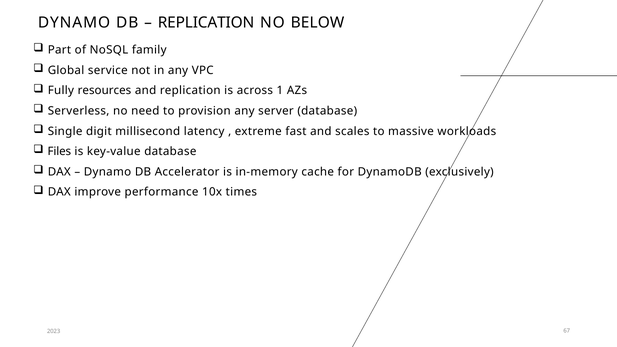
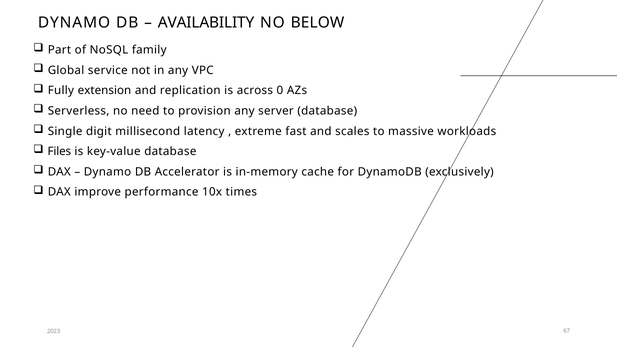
REPLICATION at (206, 23): REPLICATION -> AVAILABILITY
resources: resources -> extension
1: 1 -> 0
